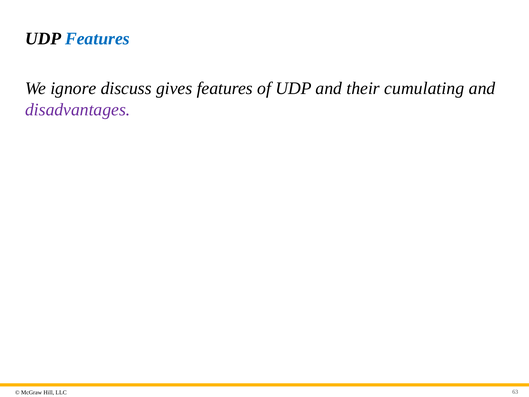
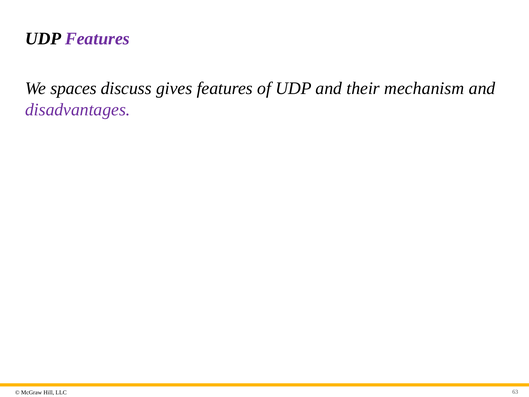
Features at (97, 38) colour: blue -> purple
ignore: ignore -> spaces
cumulating: cumulating -> mechanism
